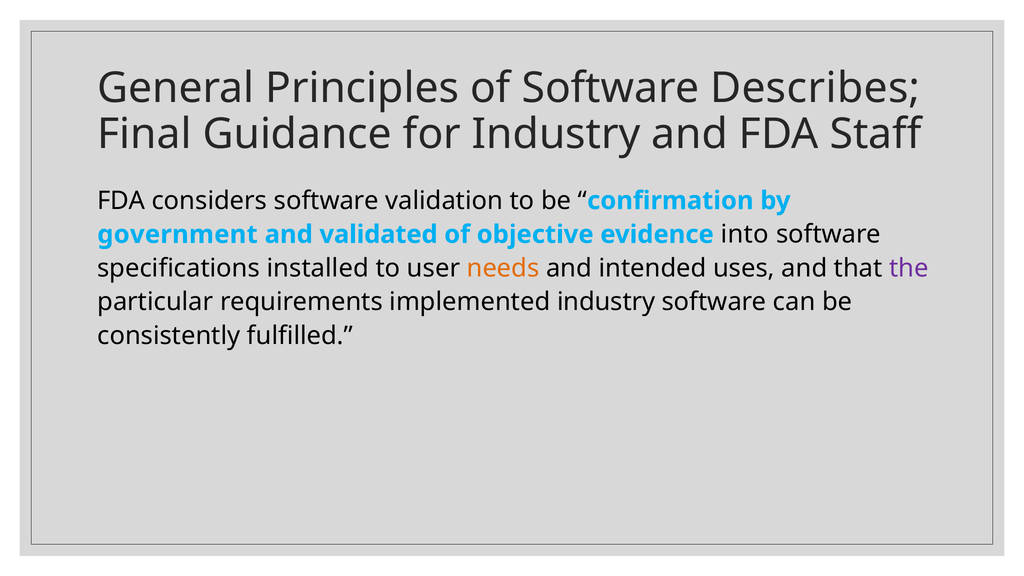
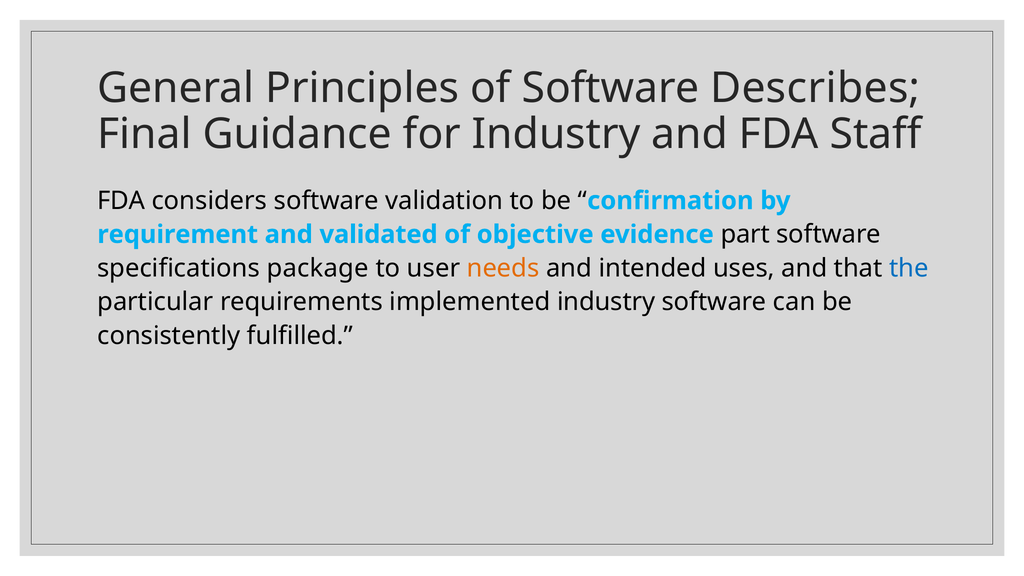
government: government -> requirement
into: into -> part
installed: installed -> package
the colour: purple -> blue
